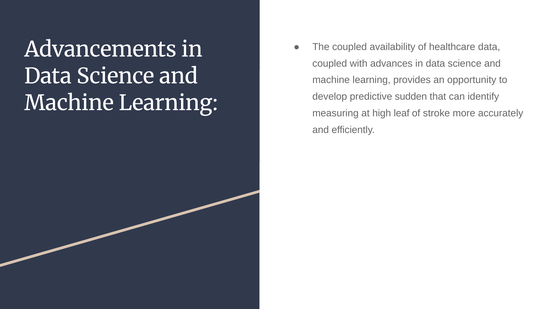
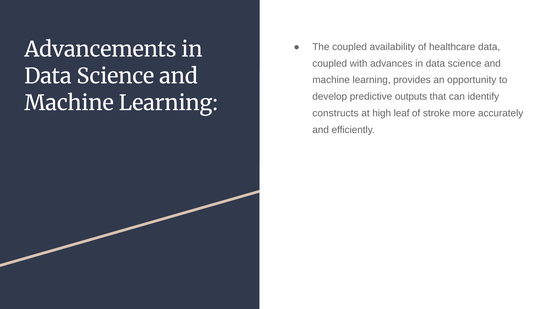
sudden: sudden -> outputs
measuring: measuring -> constructs
